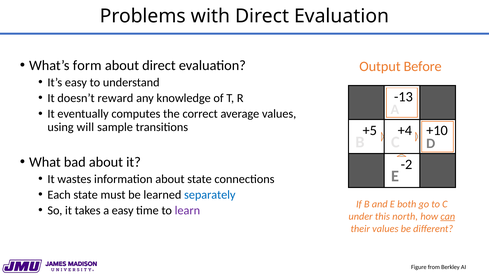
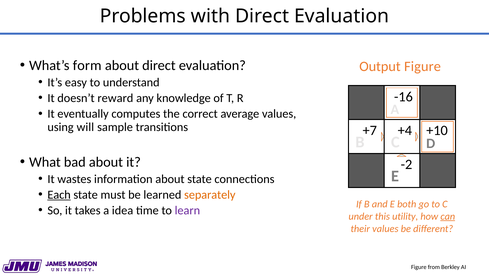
Output Before: Before -> Figure
-13: -13 -> -16
+5: +5 -> +7
Each underline: none -> present
separately colour: blue -> orange
a easy: easy -> idea
north: north -> utility
